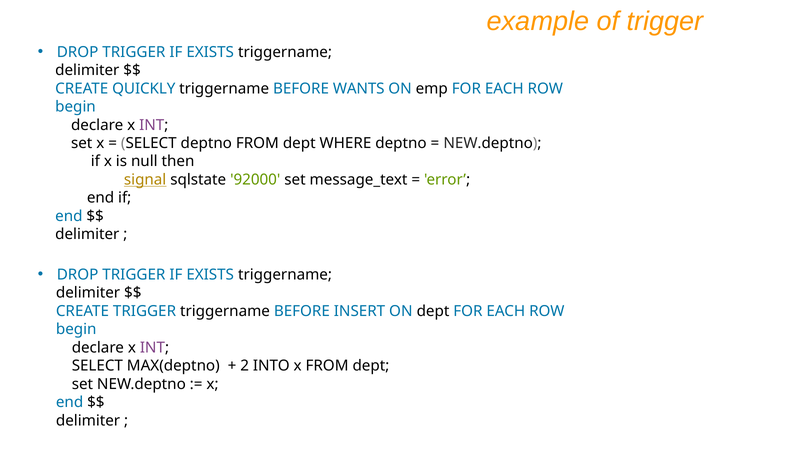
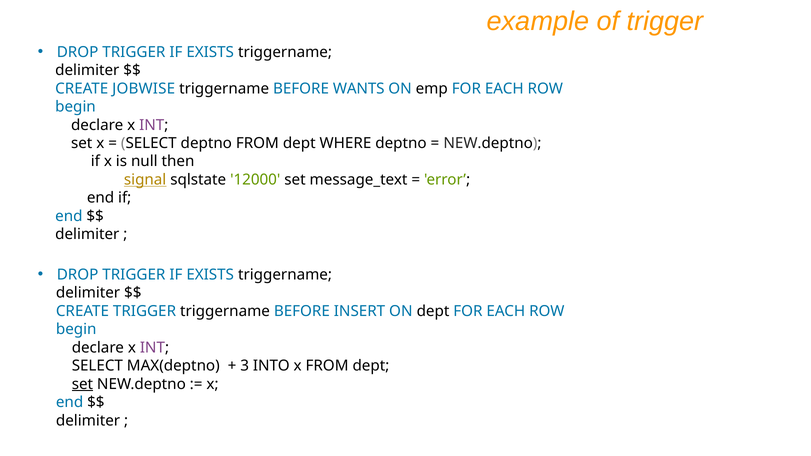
QUICKLY: QUICKLY -> JOBWISE
92000: 92000 -> 12000
2: 2 -> 3
set at (82, 384) underline: none -> present
